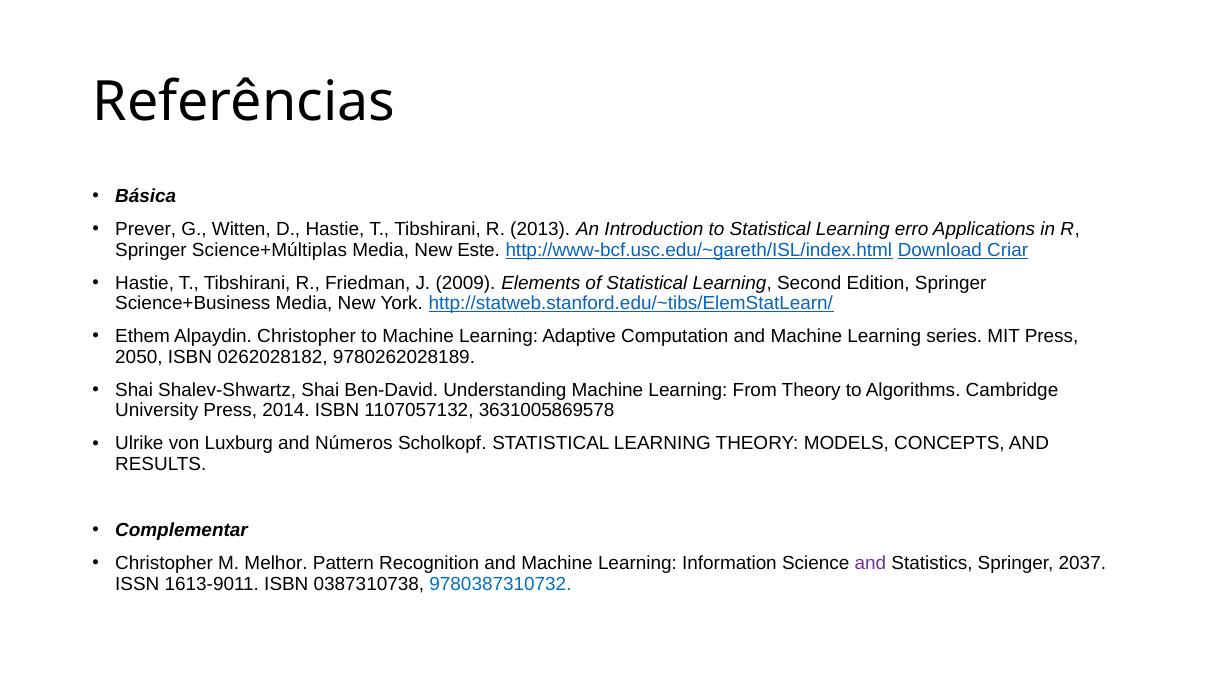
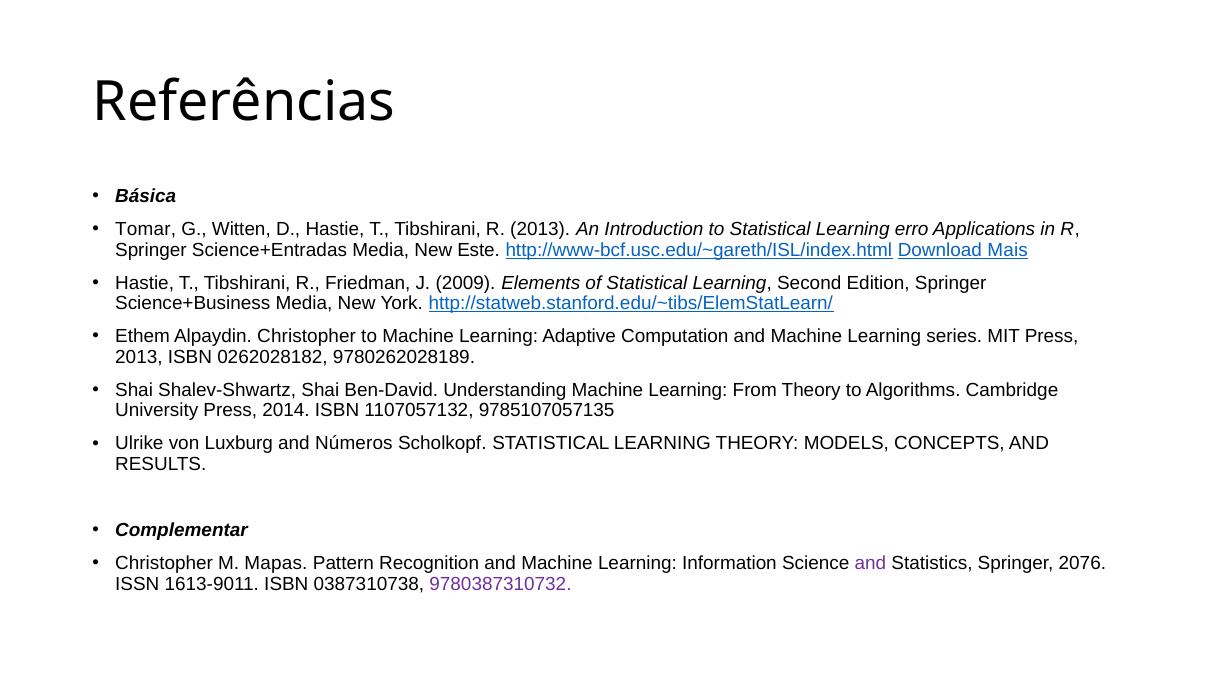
Prever: Prever -> Tomar
Science+Múltiplas: Science+Múltiplas -> Science+Entradas
Criar: Criar -> Mais
2050 at (139, 357): 2050 -> 2013
3631005869578: 3631005869578 -> 9785107057135
Melhor: Melhor -> Mapas
2037: 2037 -> 2076
9780387310732 colour: blue -> purple
